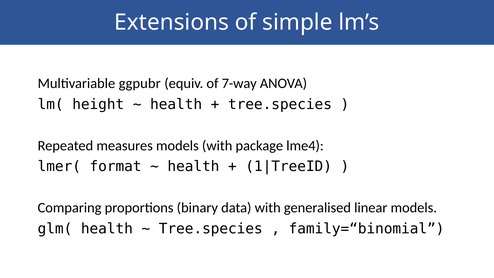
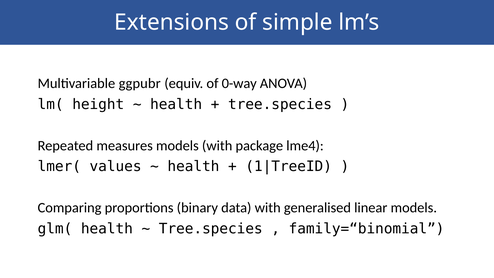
7-way: 7-way -> 0-way
format: format -> values
